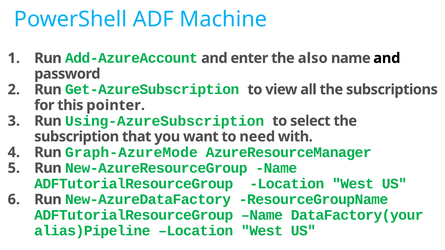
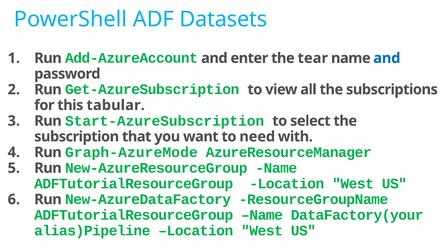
Machine: Machine -> Datasets
also: also -> tear
and at (387, 58) colour: black -> blue
pointer: pointer -> tabular
Using-AzureSubscription: Using-AzureSubscription -> Start-AzureSubscription
